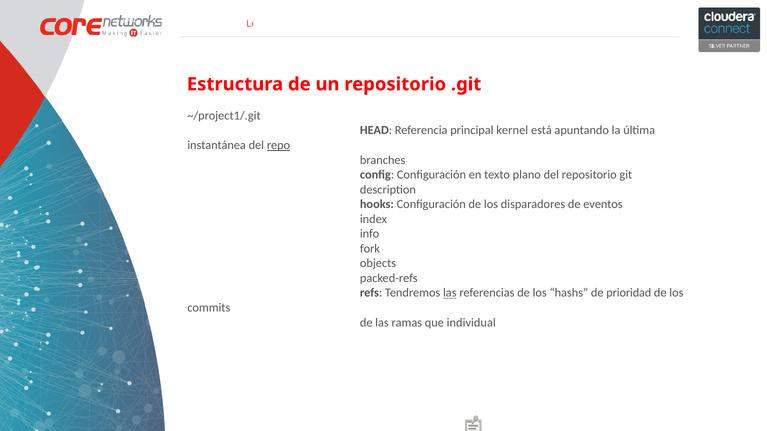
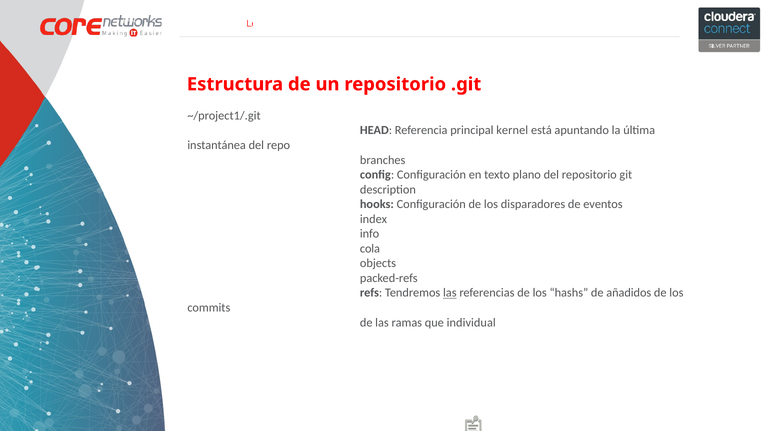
repo underline: present -> none
fork: fork -> cola
prioridad: prioridad -> añadidos
